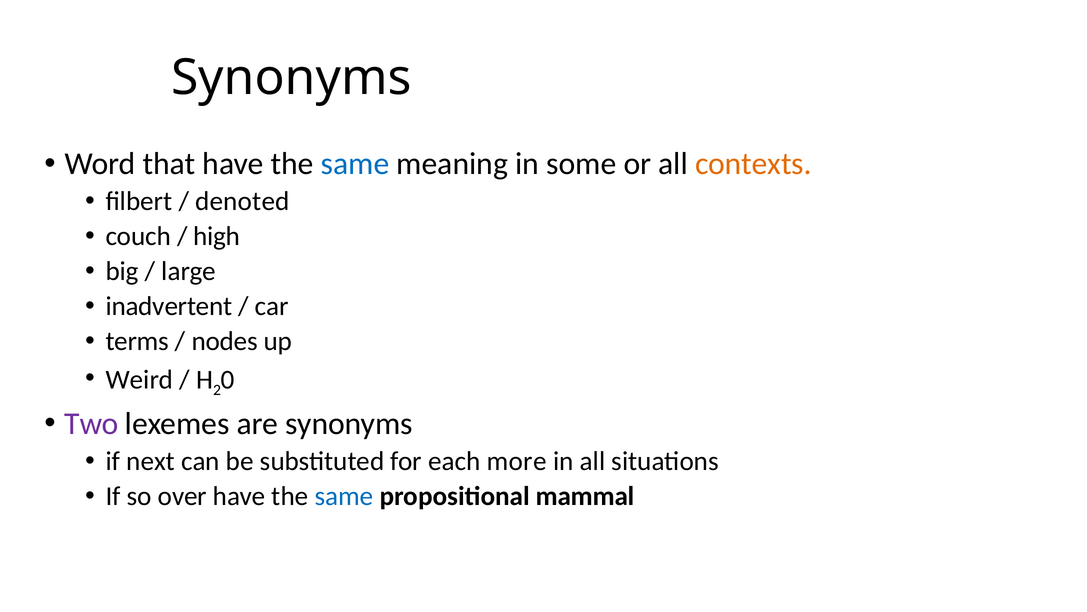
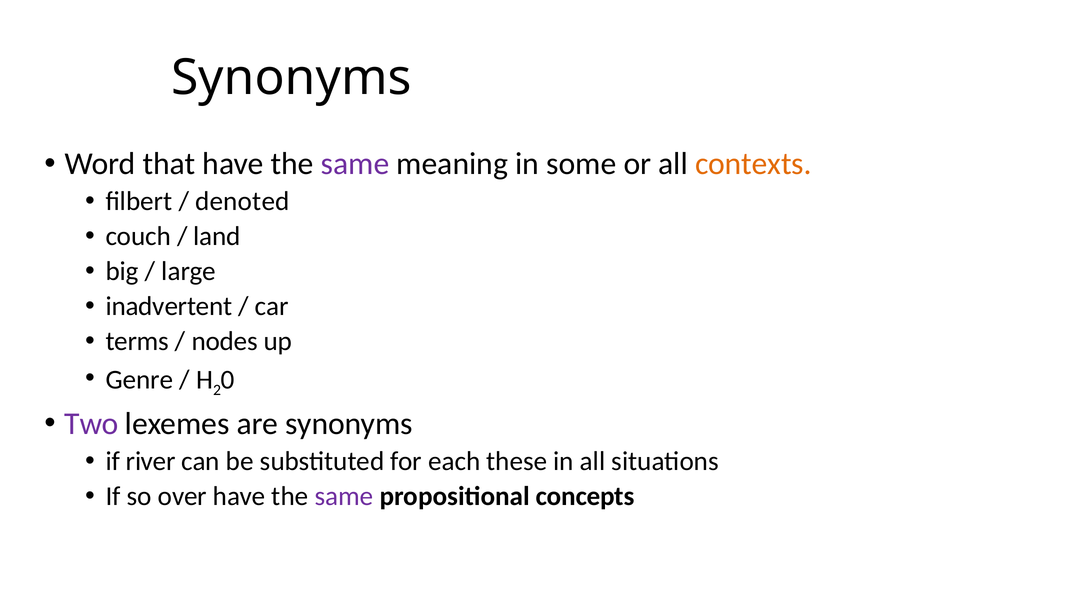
same at (355, 164) colour: blue -> purple
high: high -> land
Weird: Weird -> Genre
next: next -> river
more: more -> these
same at (344, 496) colour: blue -> purple
mammal: mammal -> concepts
